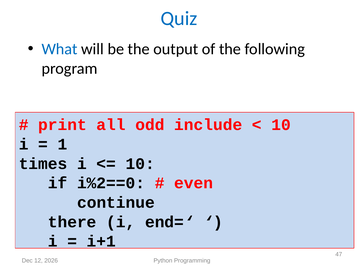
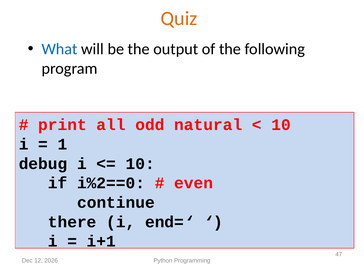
Quiz colour: blue -> orange
include: include -> natural
times: times -> debug
